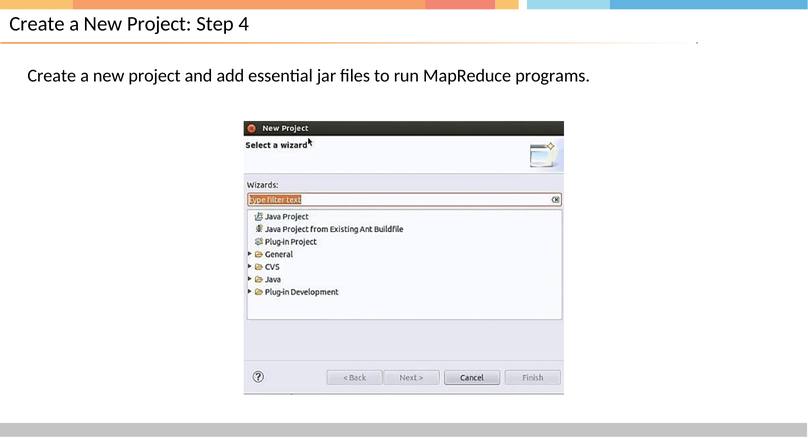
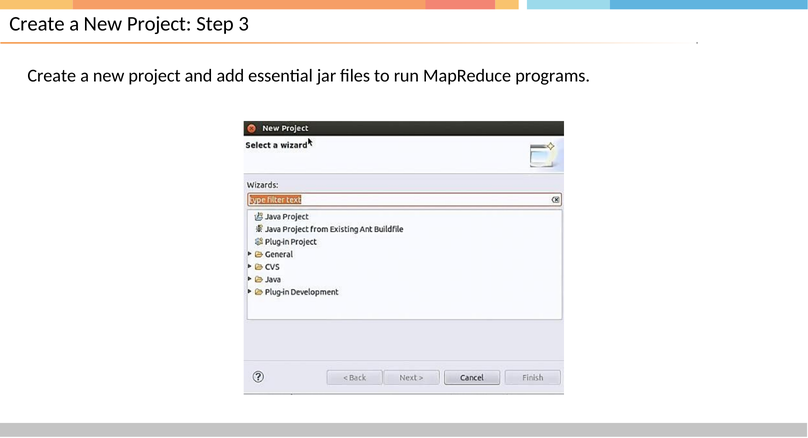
4: 4 -> 3
